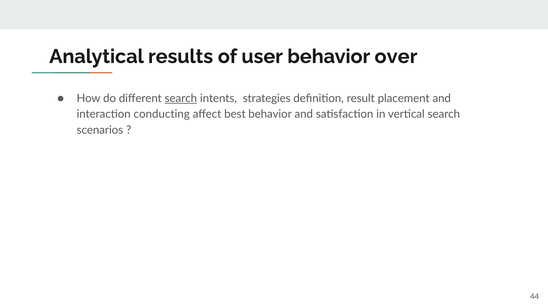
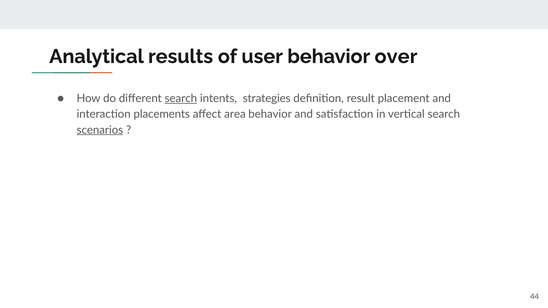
conducting: conducting -> placements
best: best -> area
scenarios underline: none -> present
